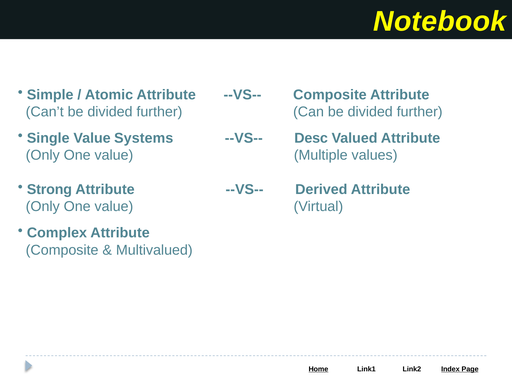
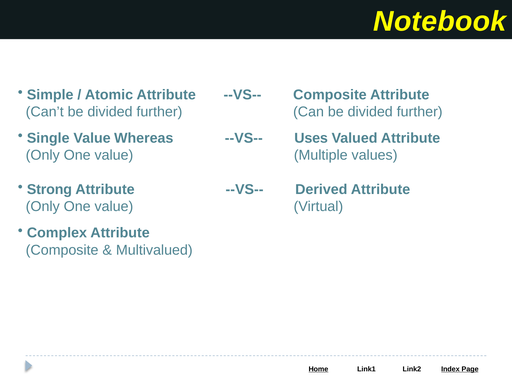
Systems: Systems -> Whereas
Desc: Desc -> Uses
